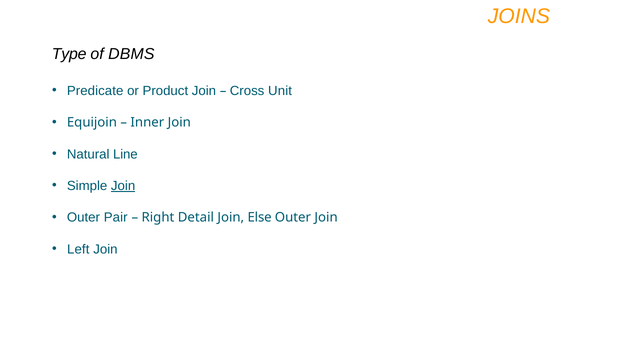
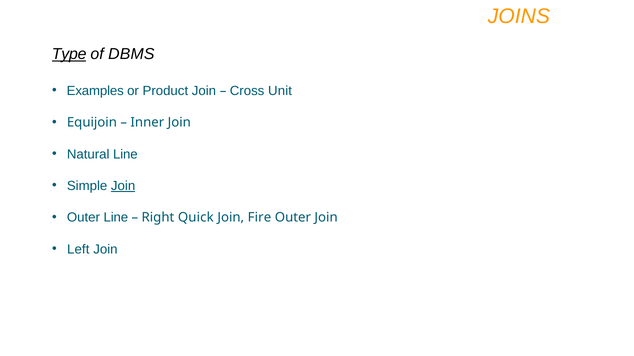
Type underline: none -> present
Predicate: Predicate -> Examples
Outer Pair: Pair -> Line
Detail: Detail -> Quick
Else: Else -> Fire
